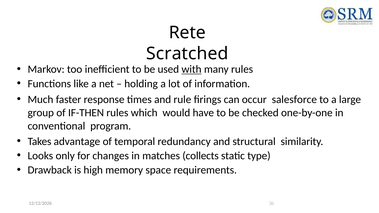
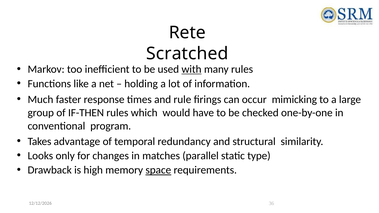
salesforce: salesforce -> mimicking
collects: collects -> parallel
space underline: none -> present
